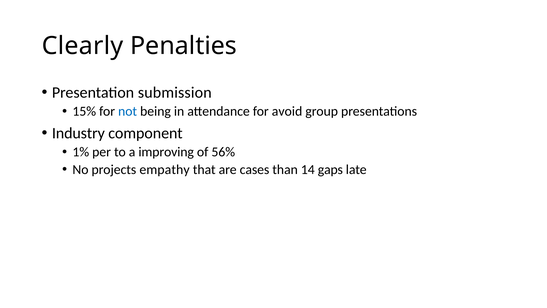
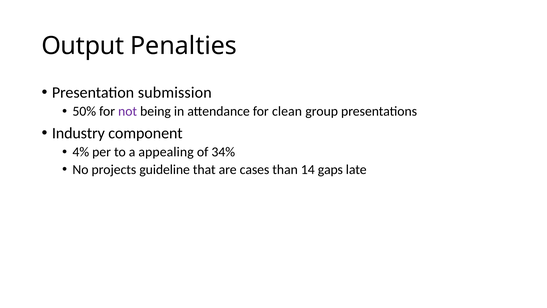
Clearly: Clearly -> Output
15%: 15% -> 50%
not colour: blue -> purple
avoid: avoid -> clean
1%: 1% -> 4%
improving: improving -> appealing
56%: 56% -> 34%
empathy: empathy -> guideline
